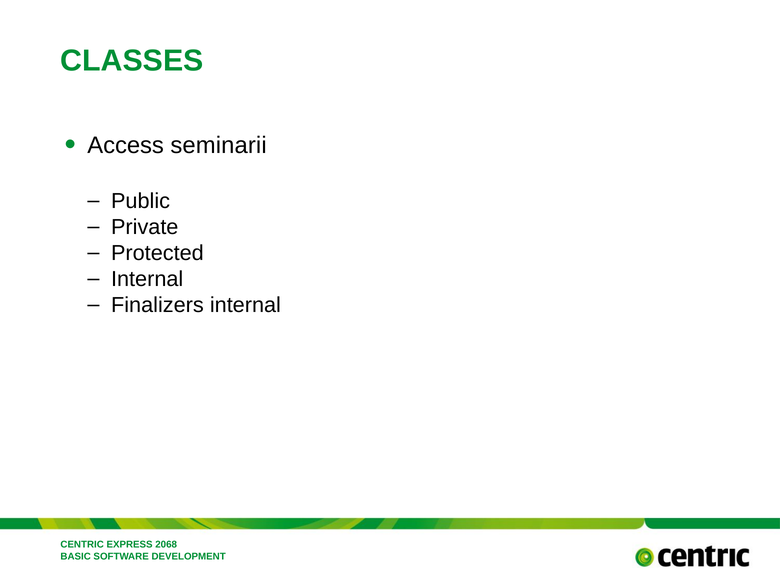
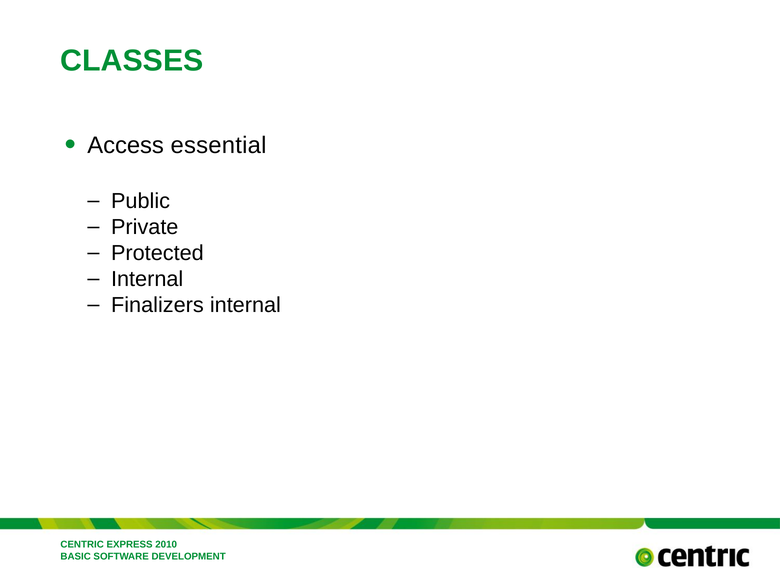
seminarii: seminarii -> essential
2068: 2068 -> 2010
